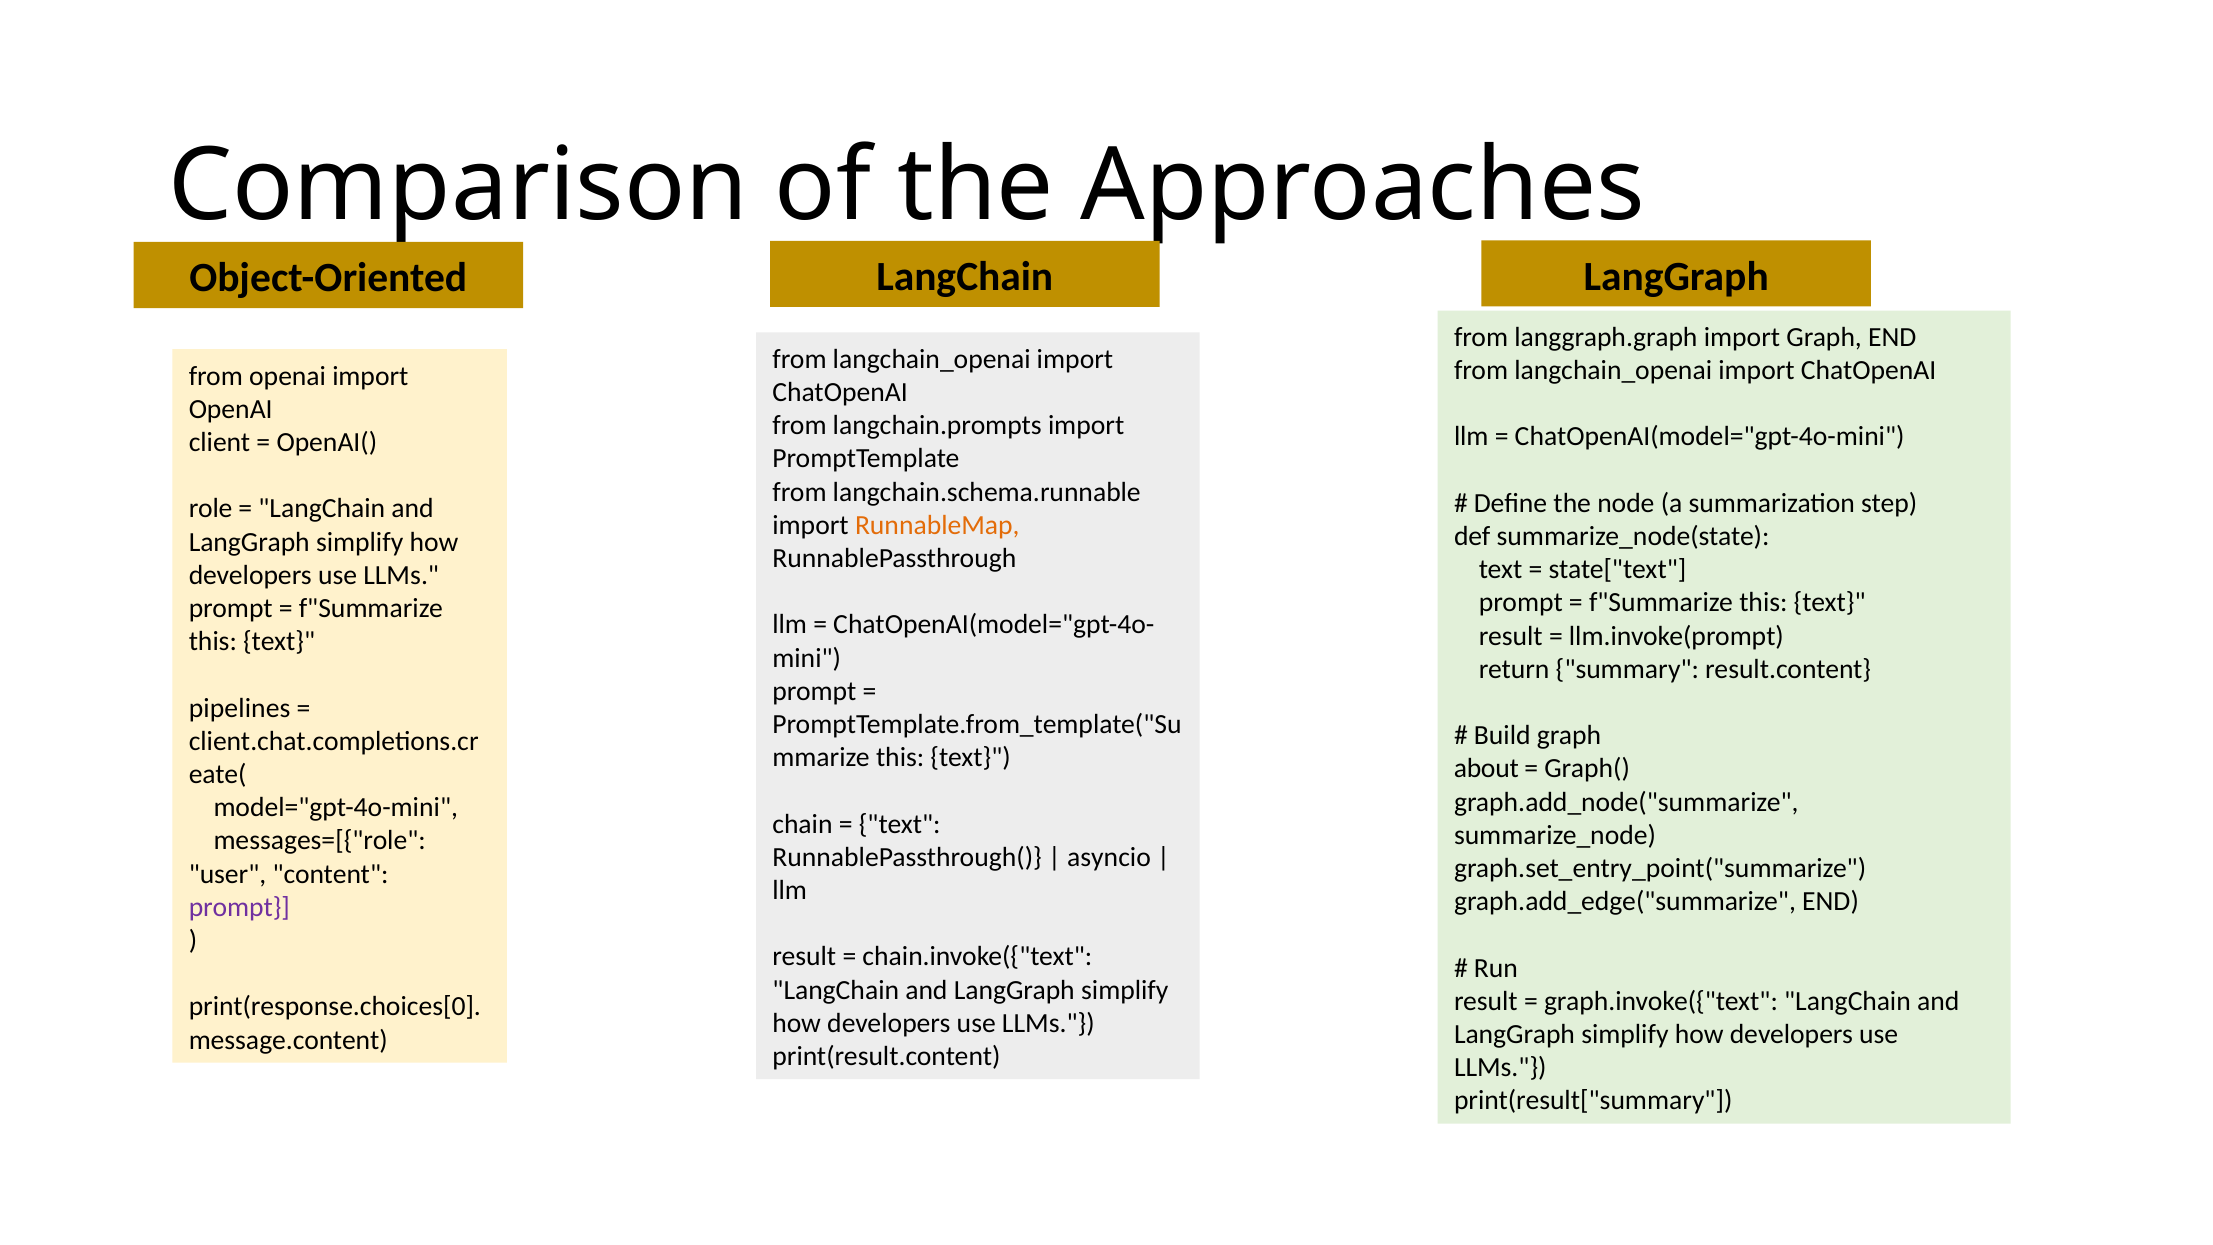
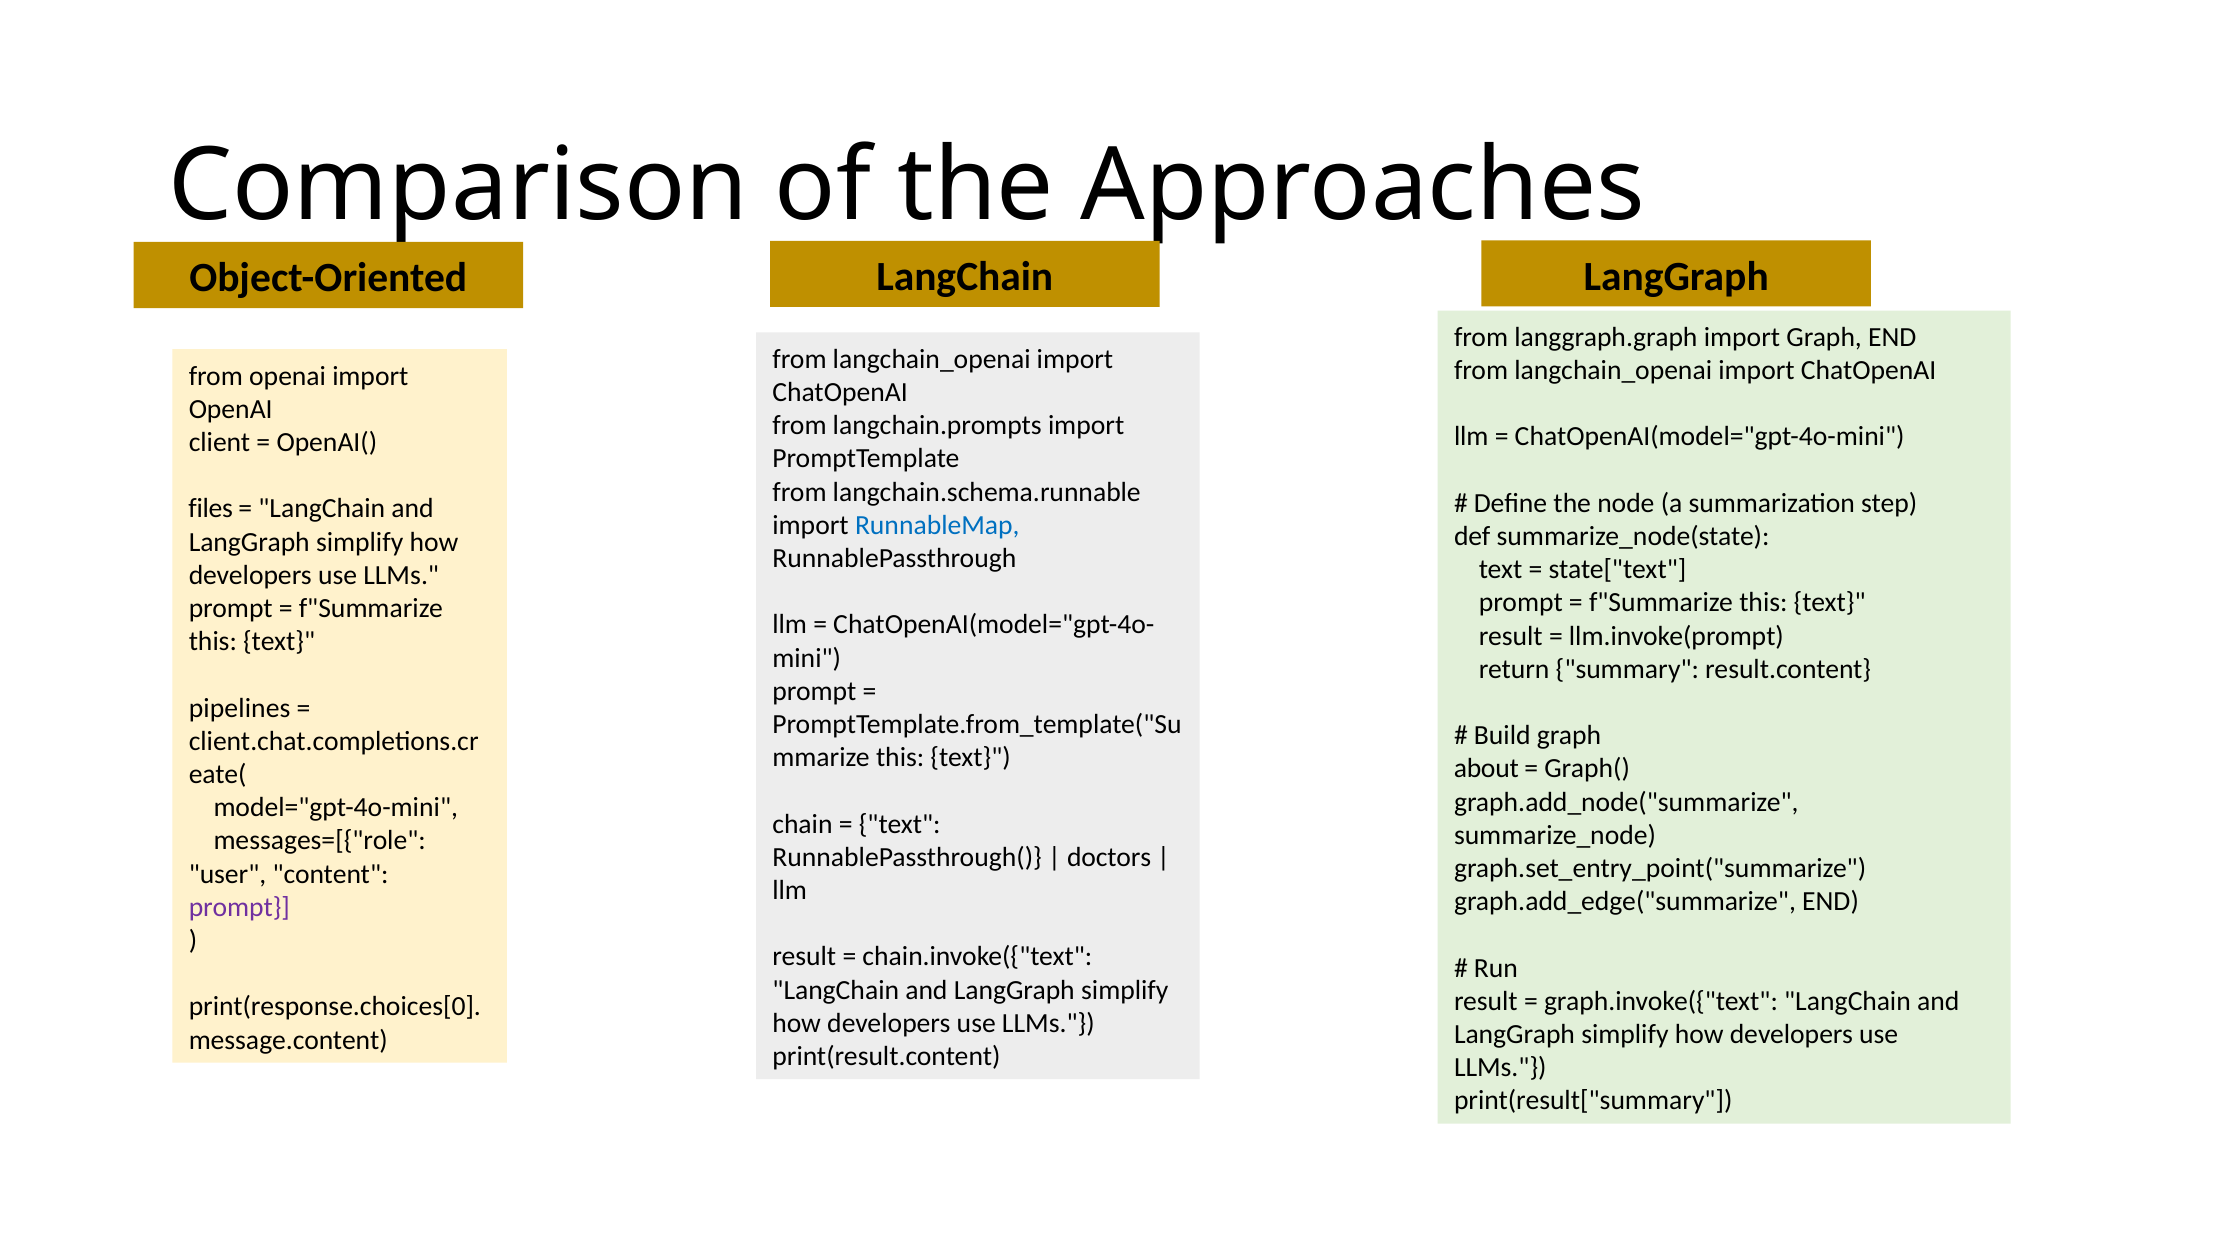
role: role -> files
RunnableMap colour: orange -> blue
asyncio: asyncio -> doctors
